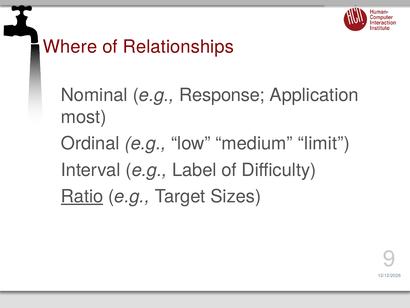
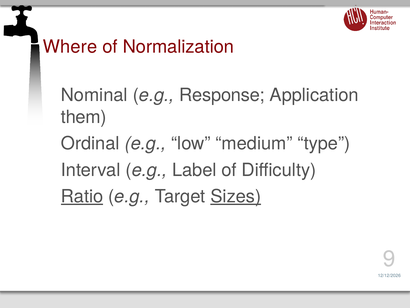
Relationships: Relationships -> Normalization
most: most -> them
limit: limit -> type
Sizes underline: none -> present
